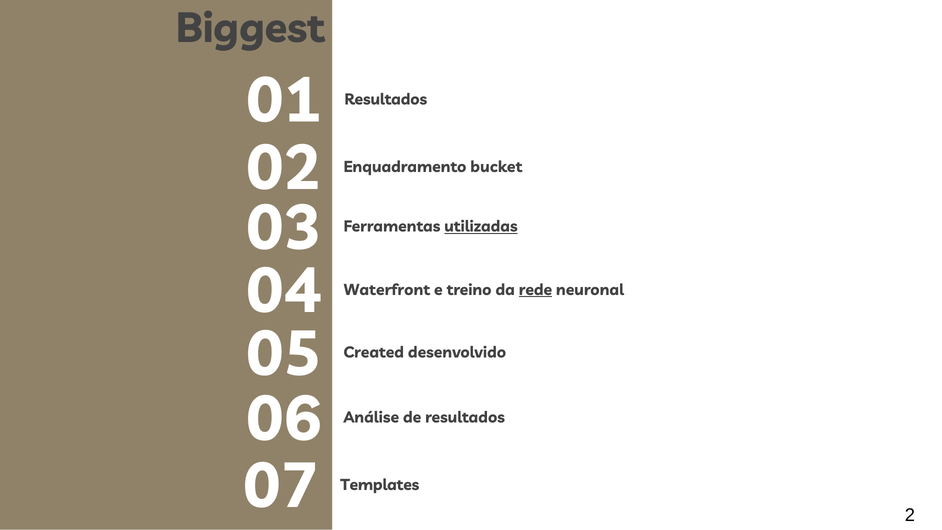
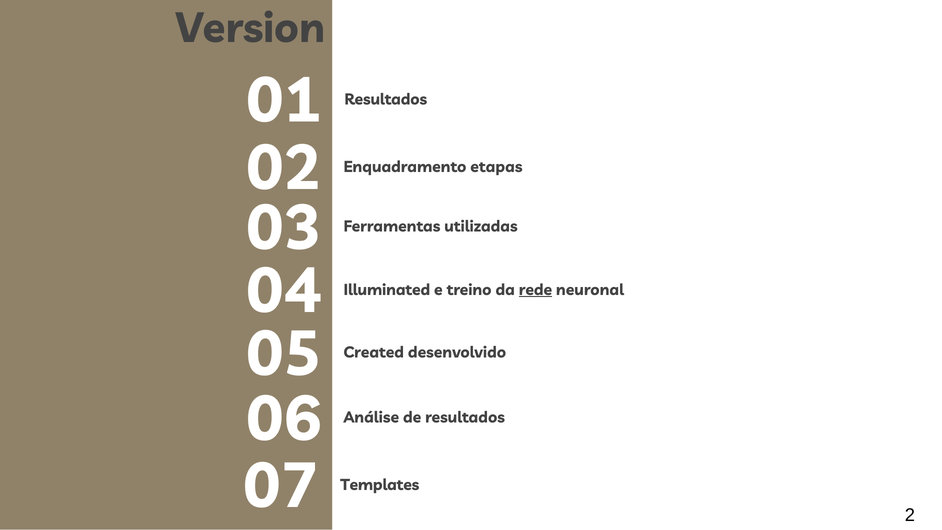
Biggest: Biggest -> Version
bucket: bucket -> etapas
utilizadas underline: present -> none
Waterfront: Waterfront -> Illuminated
